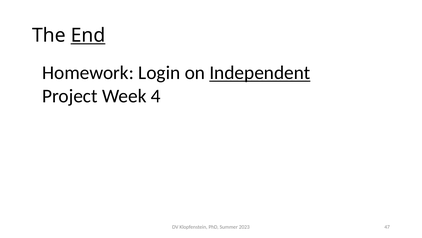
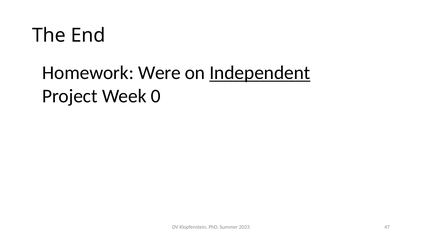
End underline: present -> none
Login: Login -> Were
4: 4 -> 0
